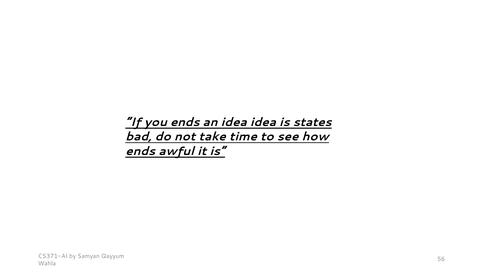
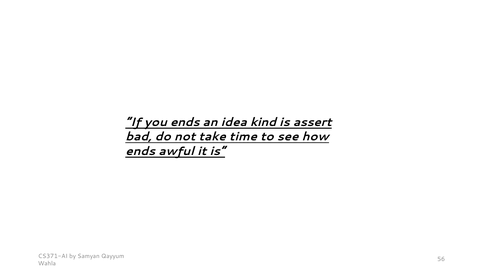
idea idea: idea -> kind
states: states -> assert
